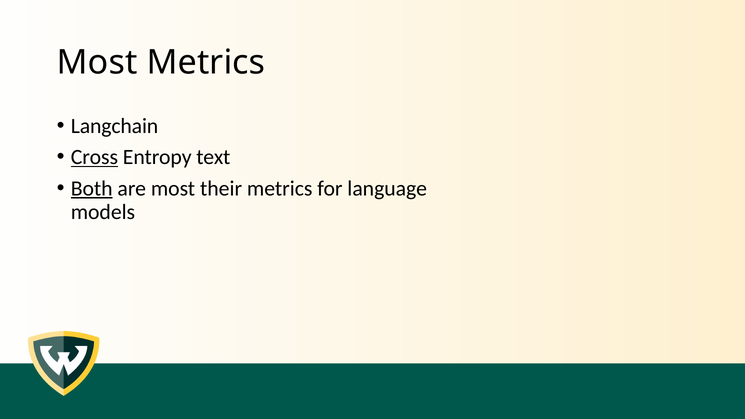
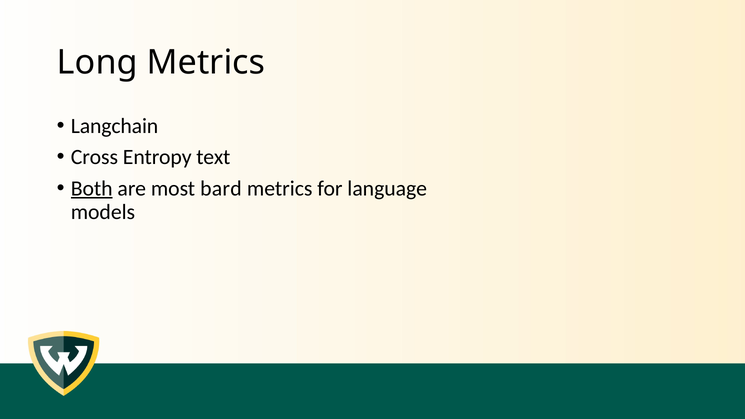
Most at (97, 63): Most -> Long
Cross underline: present -> none
their: their -> bard
